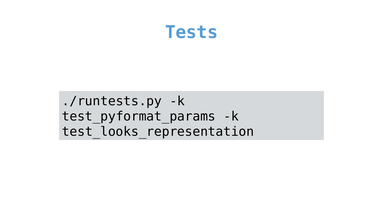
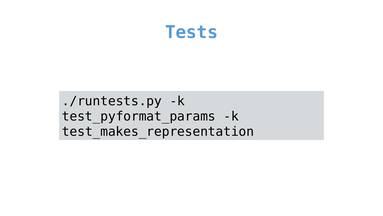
test_looks_representation: test_looks_representation -> test_makes_representation
